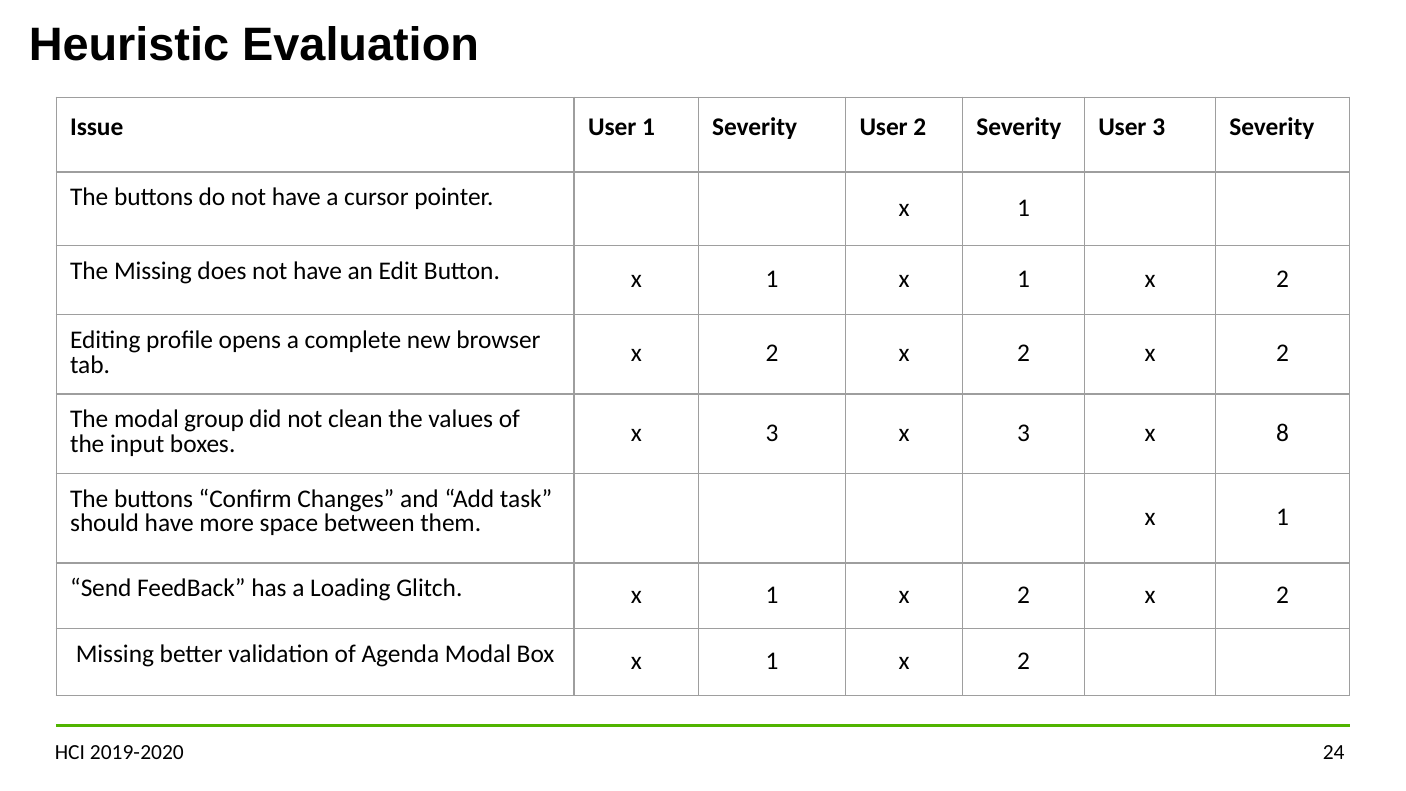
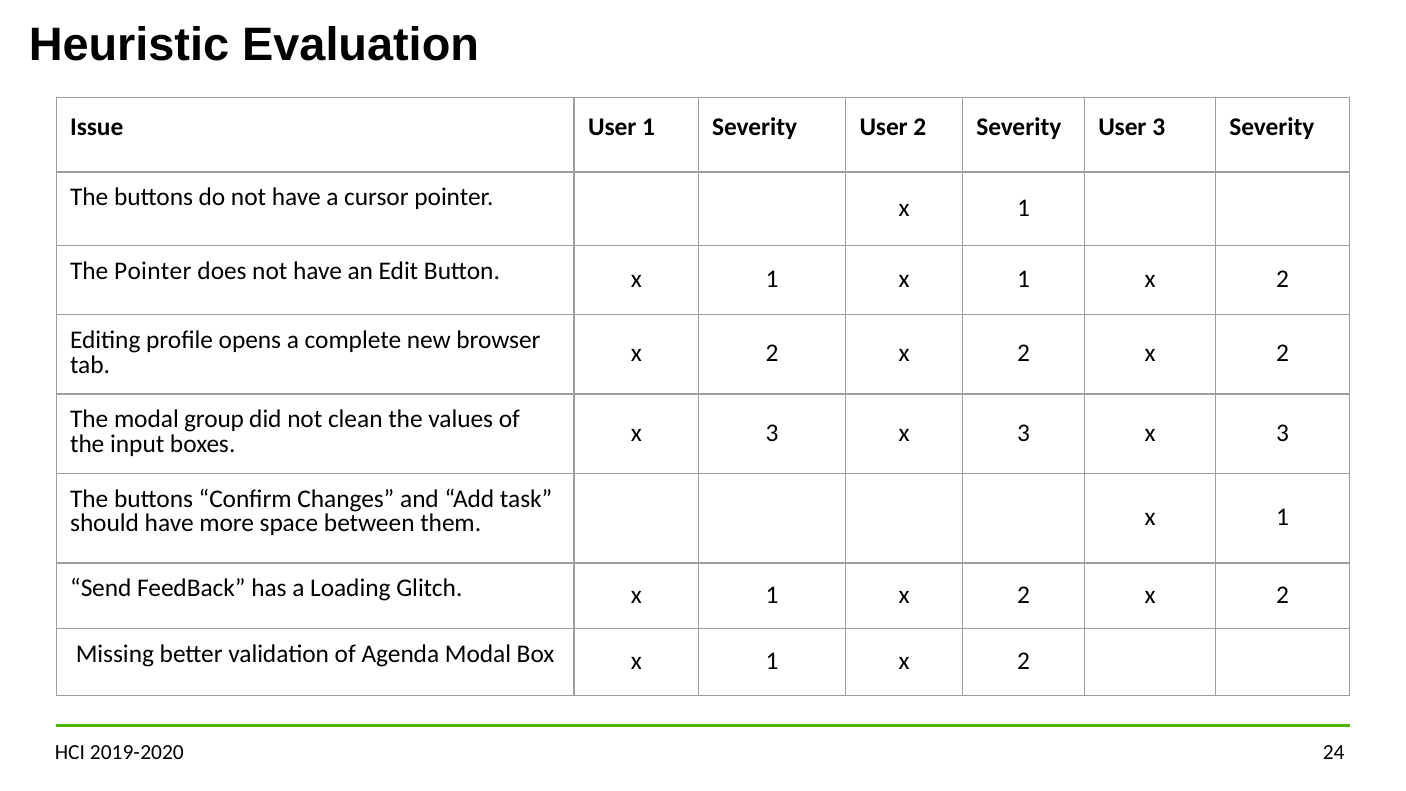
The Missing: Missing -> Pointer
8 at (1283, 433): 8 -> 3
